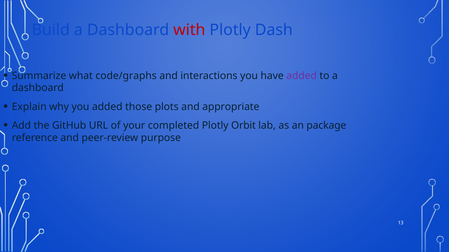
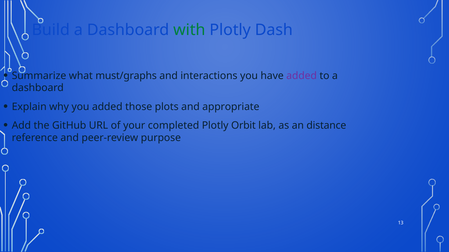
with colour: red -> green
code/graphs: code/graphs -> must/graphs
package: package -> distance
